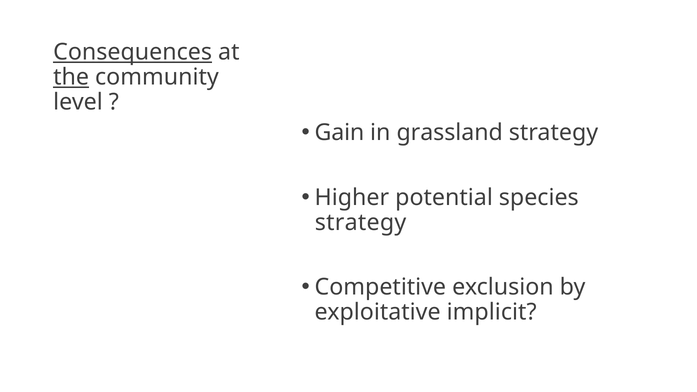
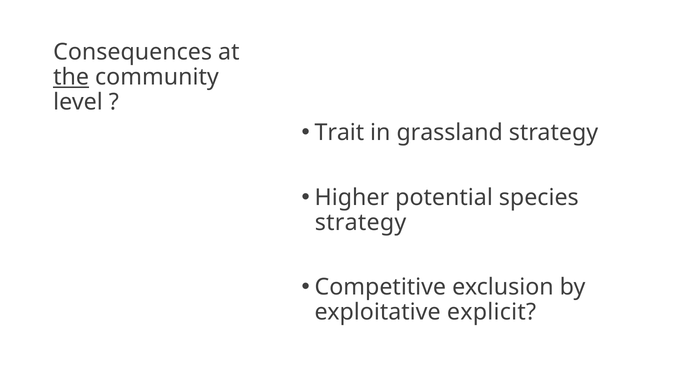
Consequences underline: present -> none
Gain: Gain -> Trait
implicit: implicit -> explicit
